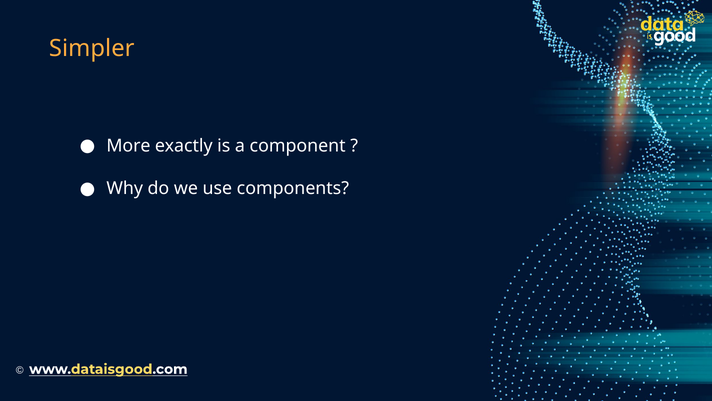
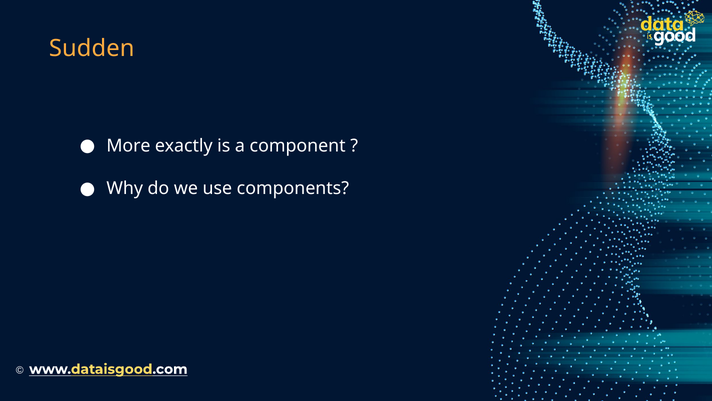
Simpler: Simpler -> Sudden
